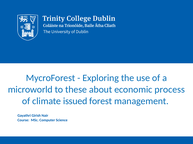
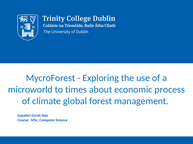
these: these -> times
issued: issued -> global
